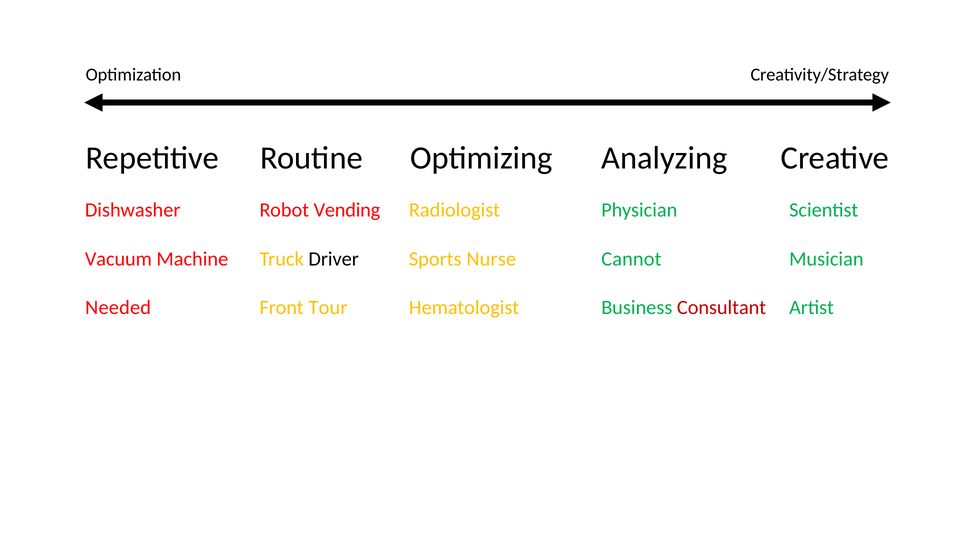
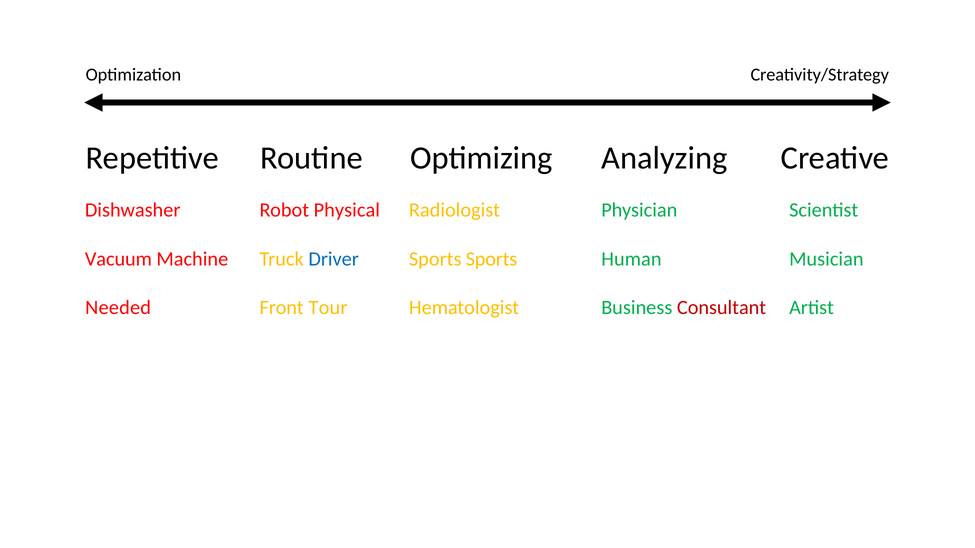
Vending: Vending -> Physical
Driver colour: black -> blue
Sports Nurse: Nurse -> Sports
Cannot: Cannot -> Human
